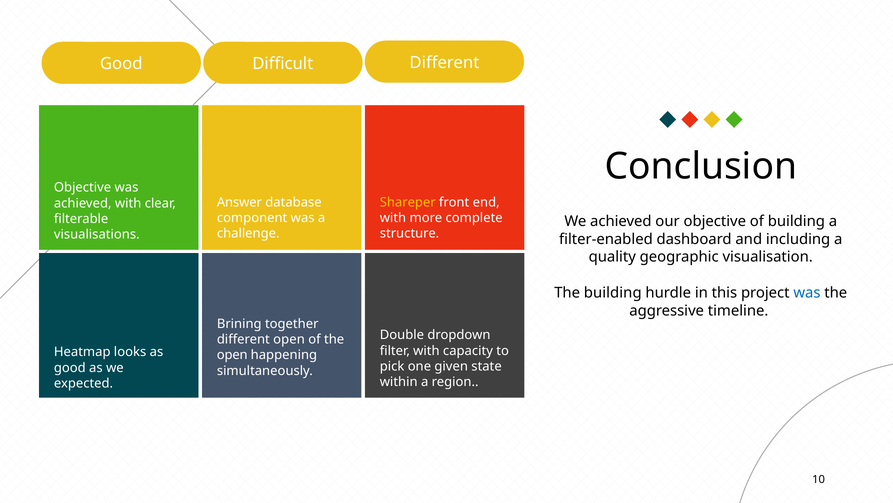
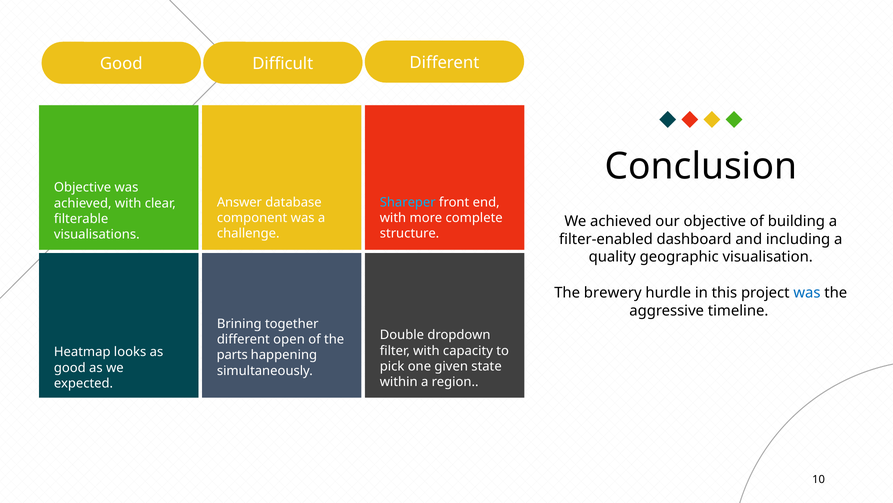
Shareper colour: yellow -> light blue
The building: building -> brewery
open at (232, 355): open -> parts
